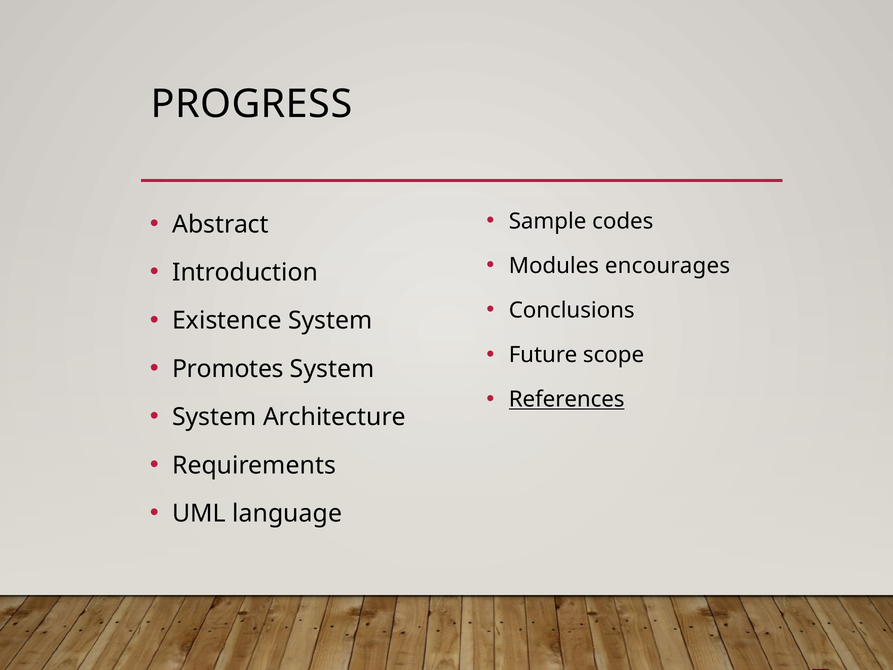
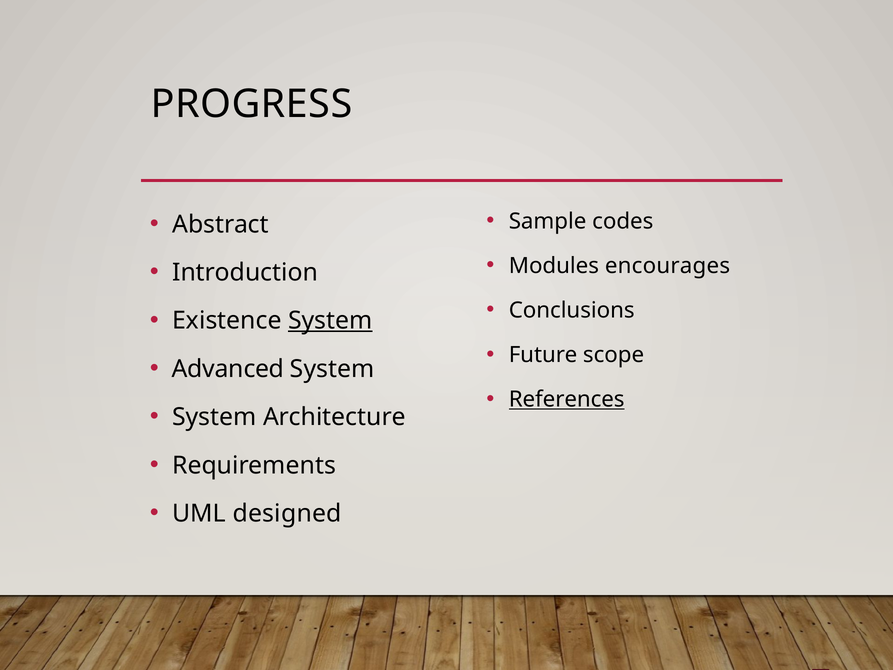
System at (330, 321) underline: none -> present
Promotes: Promotes -> Advanced
language: language -> designed
